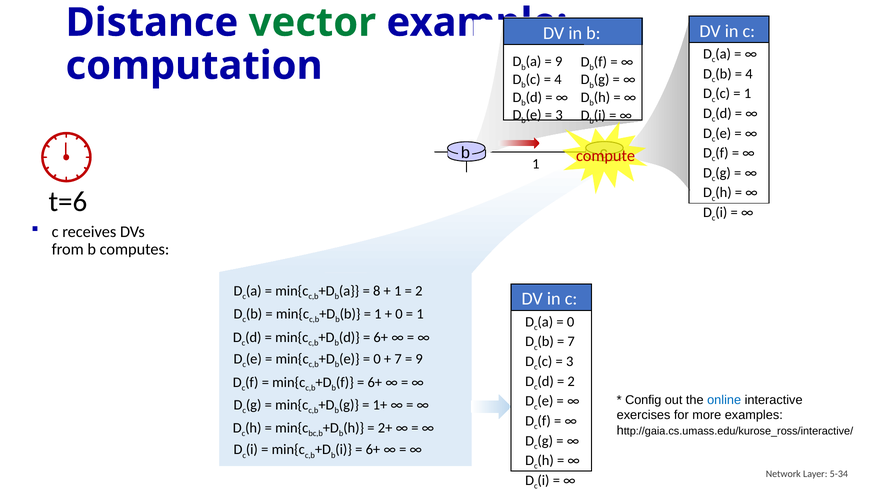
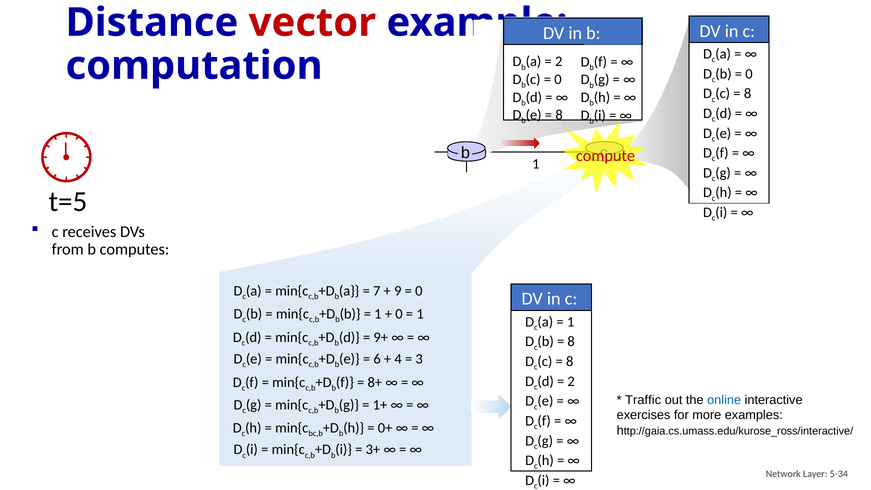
vector colour: green -> red
9 at (559, 62): 9 -> 2
4 at (749, 74): 4 -> 0
4 at (558, 79): 4 -> 0
1 at (748, 94): 1 -> 8
3 at (559, 115): 3 -> 8
t=6: t=6 -> t=5
8 at (377, 291): 8 -> 7
1 at (398, 291): 1 -> 9
2 at (419, 291): 2 -> 0
0 at (571, 322): 0 -> 1
6+ at (381, 337): 6+ -> 9+
7 at (571, 342): 7 -> 8
0 at (377, 359): 0 -> 6
7 at (398, 359): 7 -> 4
9 at (419, 359): 9 -> 3
3 at (570, 361): 3 -> 8
6+ at (375, 382): 6+ -> 8+
Config: Config -> Traffic
2+: 2+ -> 0+
6+ at (373, 450): 6+ -> 3+
